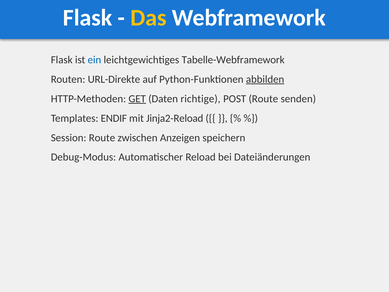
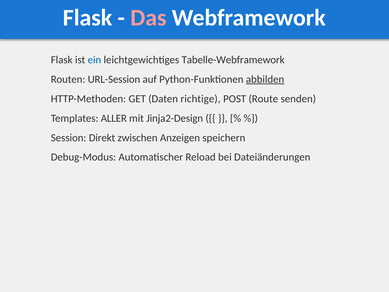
Das colour: yellow -> pink
URL-Direkte: URL-Direkte -> URL-Session
GET underline: present -> none
ENDIF: ENDIF -> ALLER
Jinja2-Reload: Jinja2-Reload -> Jinja2-Design
Route at (102, 138): Route -> Direkt
